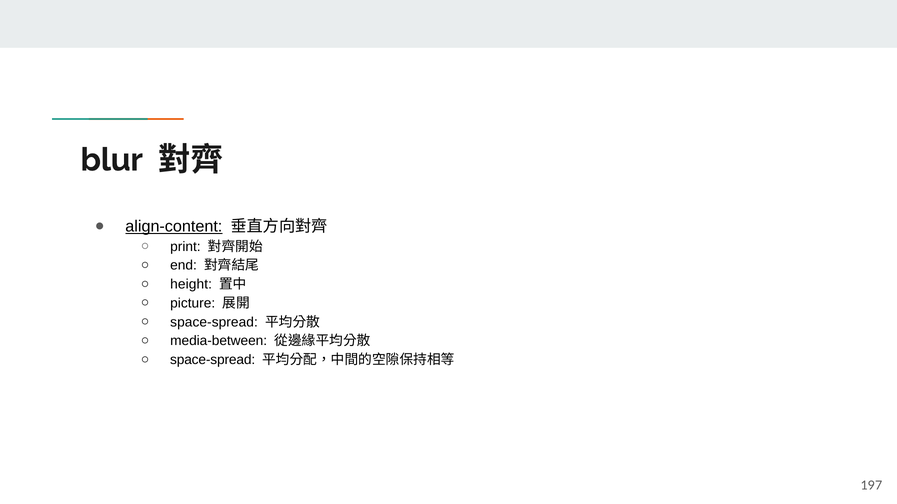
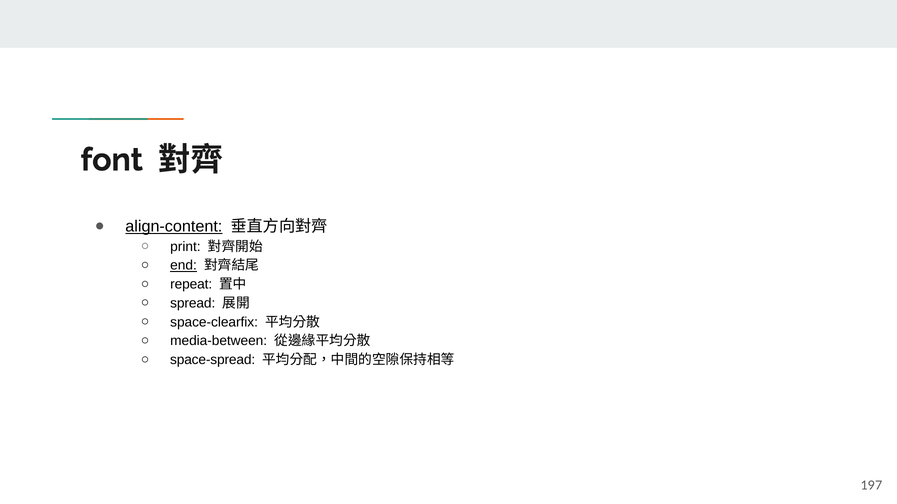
blur: blur -> font
end underline: none -> present
height: height -> repeat
picture: picture -> spread
space-spread at (214, 322): space-spread -> space-clearfix
